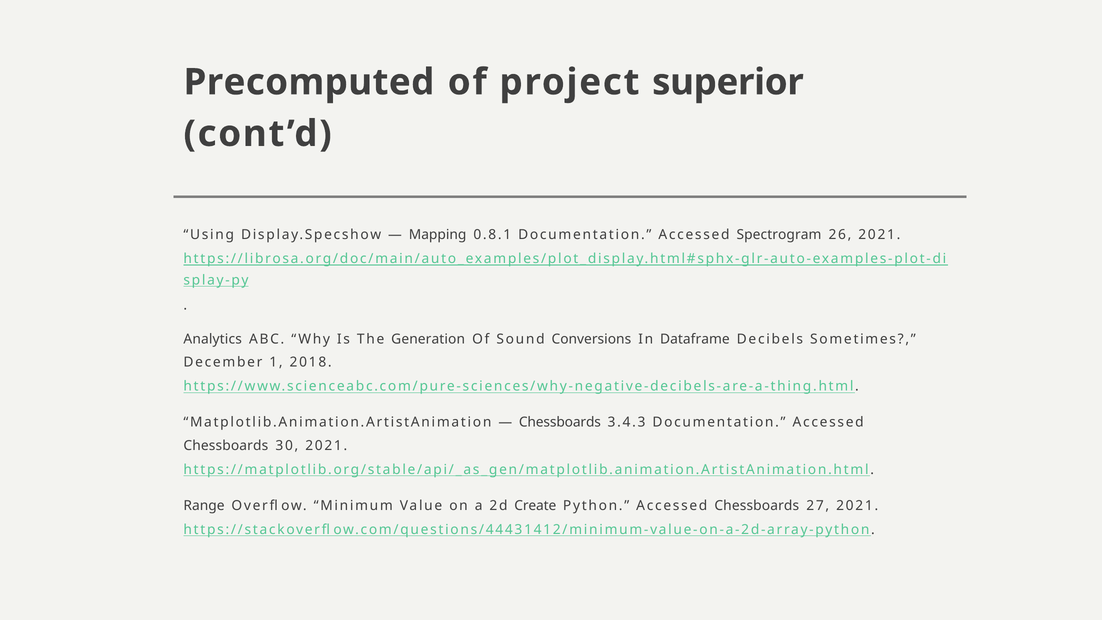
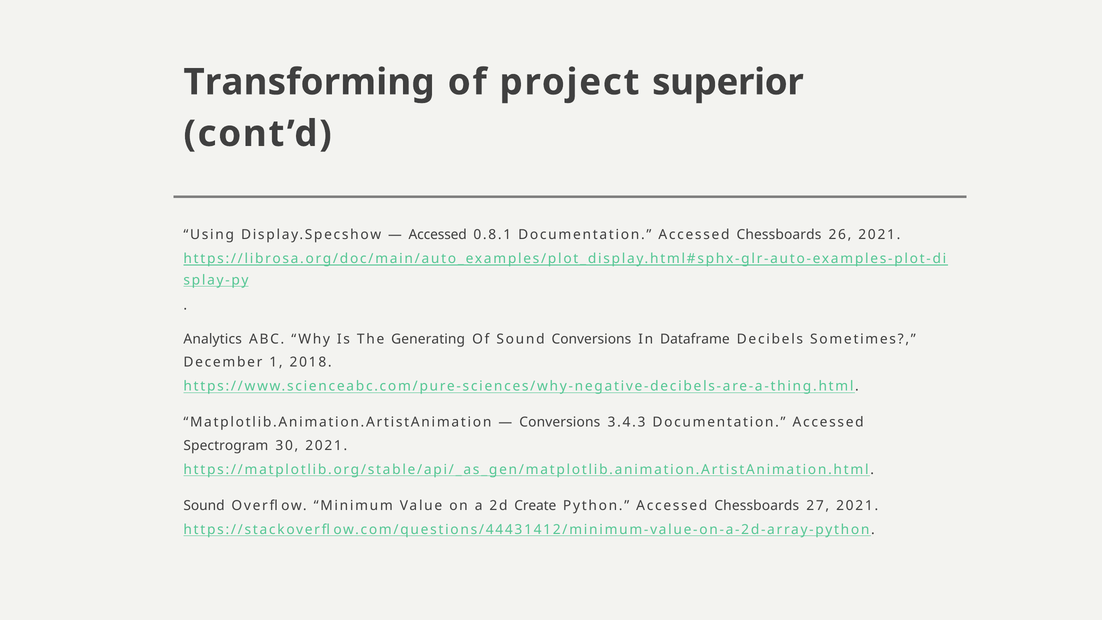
Precomputed: Precomputed -> Transforming
Mapping at (438, 235): Mapping -> Accessed
Documentation Accessed Spectrogram: Spectrogram -> Chessboards
Generation: Generation -> Generating
Chessboards at (560, 422): Chessboards -> Conversions
Chessboards at (226, 445): Chessboards -> Spectrogram
Range at (204, 506): Range -> Sound
